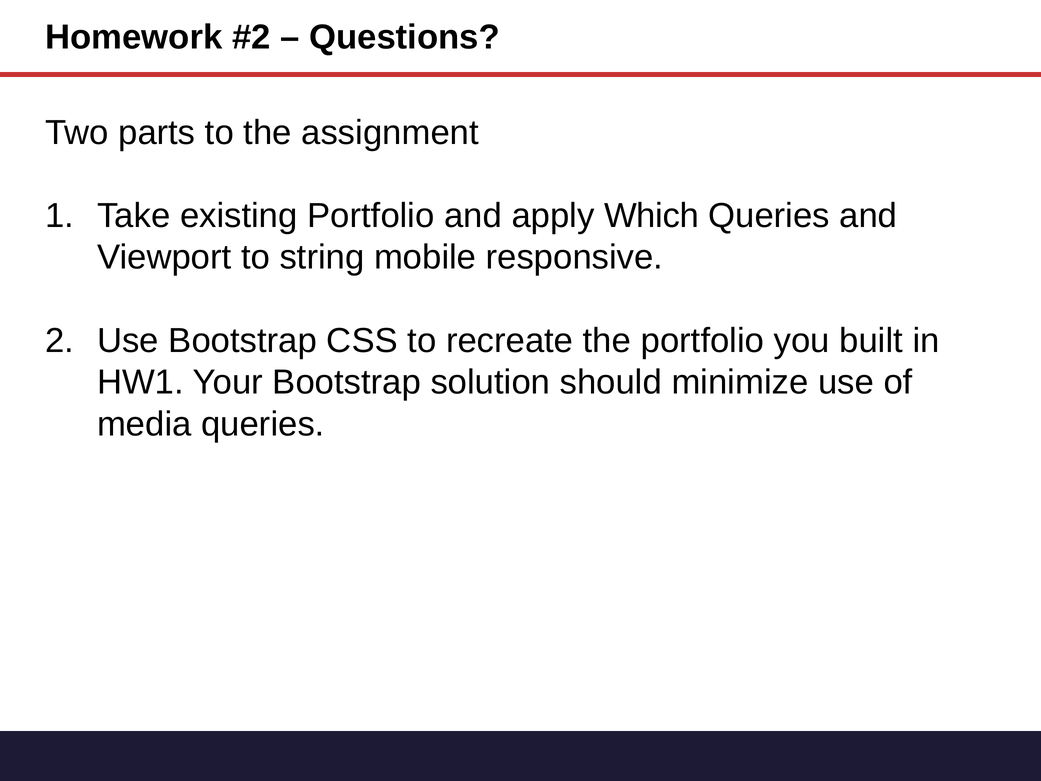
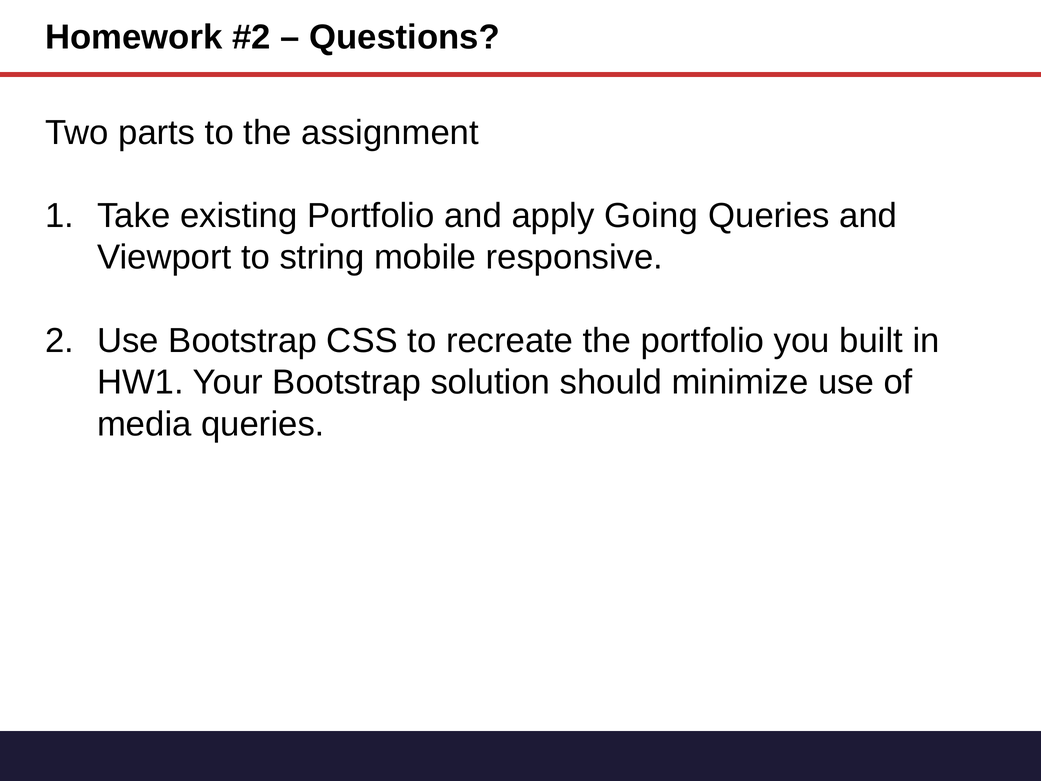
Which: Which -> Going
